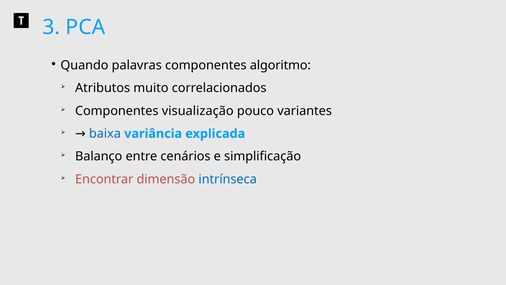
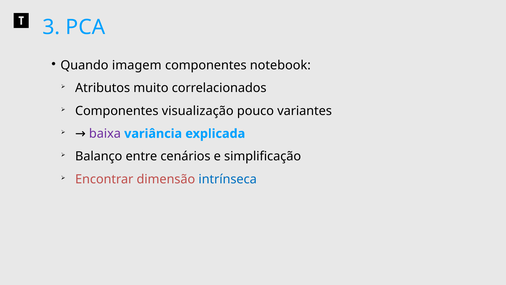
palavras: palavras -> imagem
algoritmo: algoritmo -> notebook
baixa colour: blue -> purple
